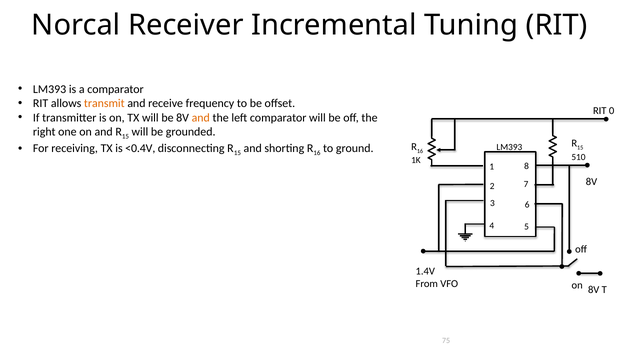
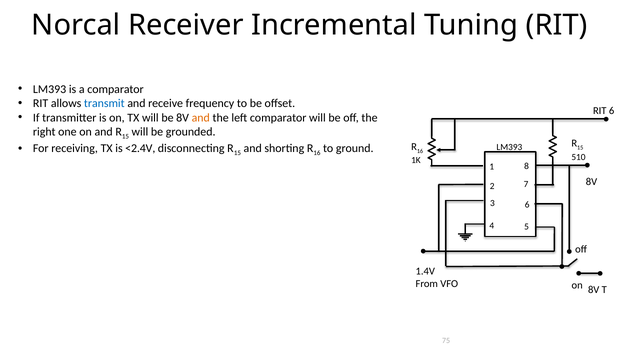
transmit colour: orange -> blue
RIT 0: 0 -> 6
<0.4V: <0.4V -> <2.4V
